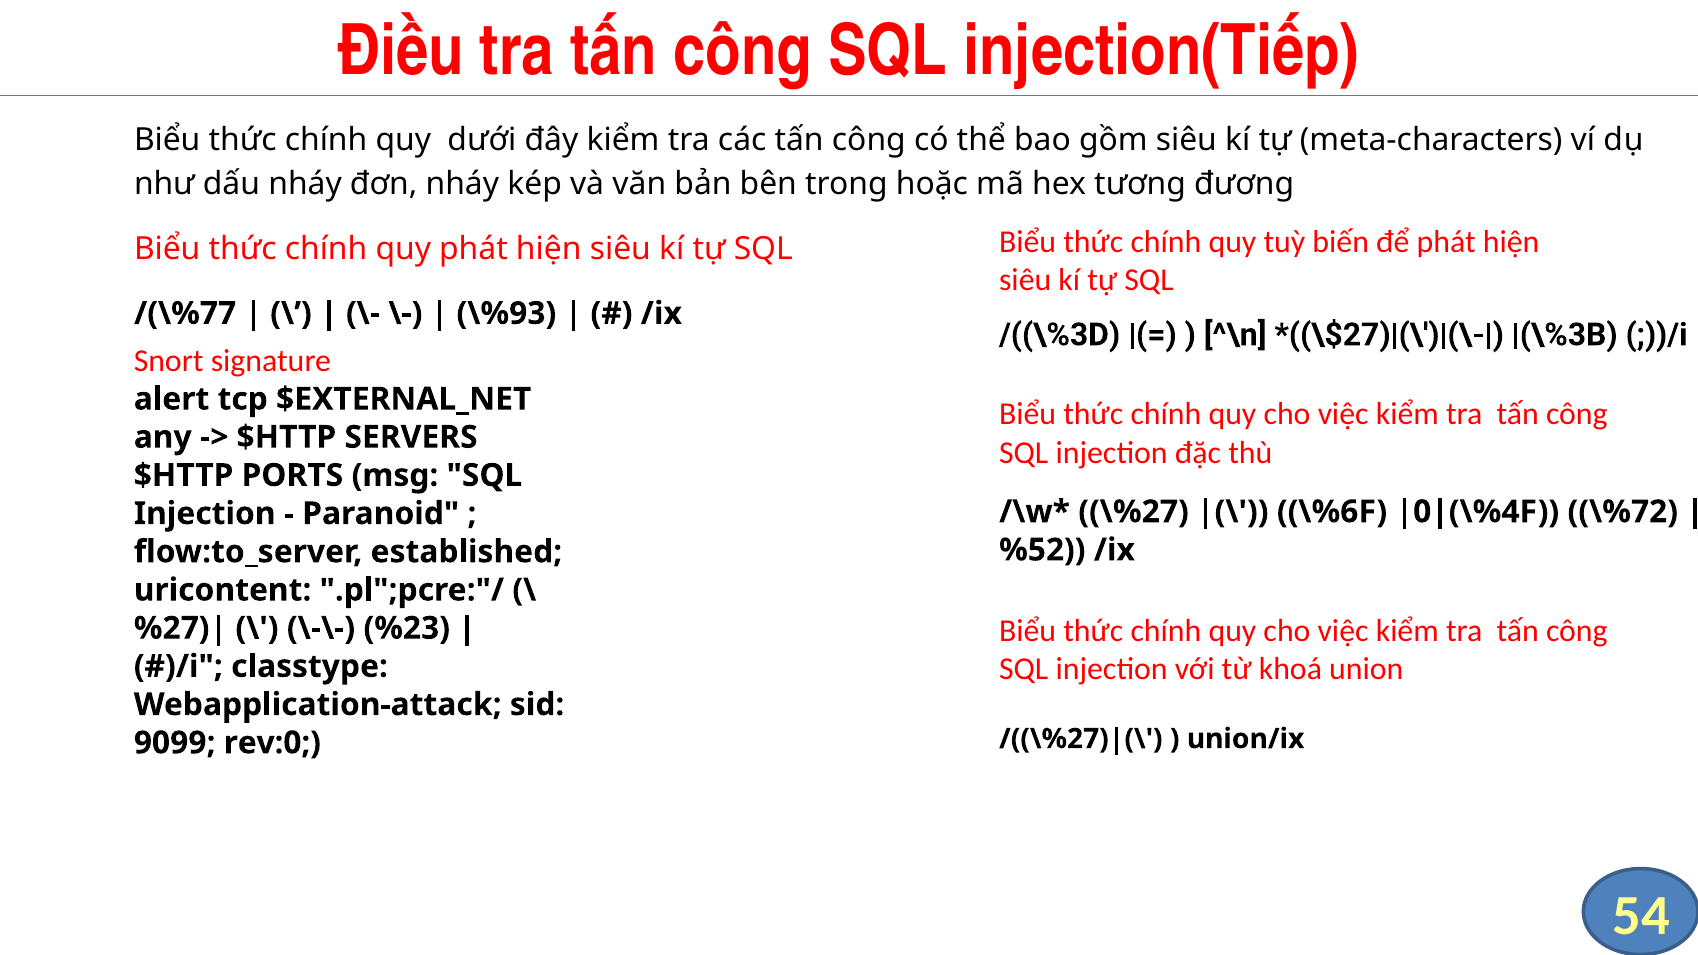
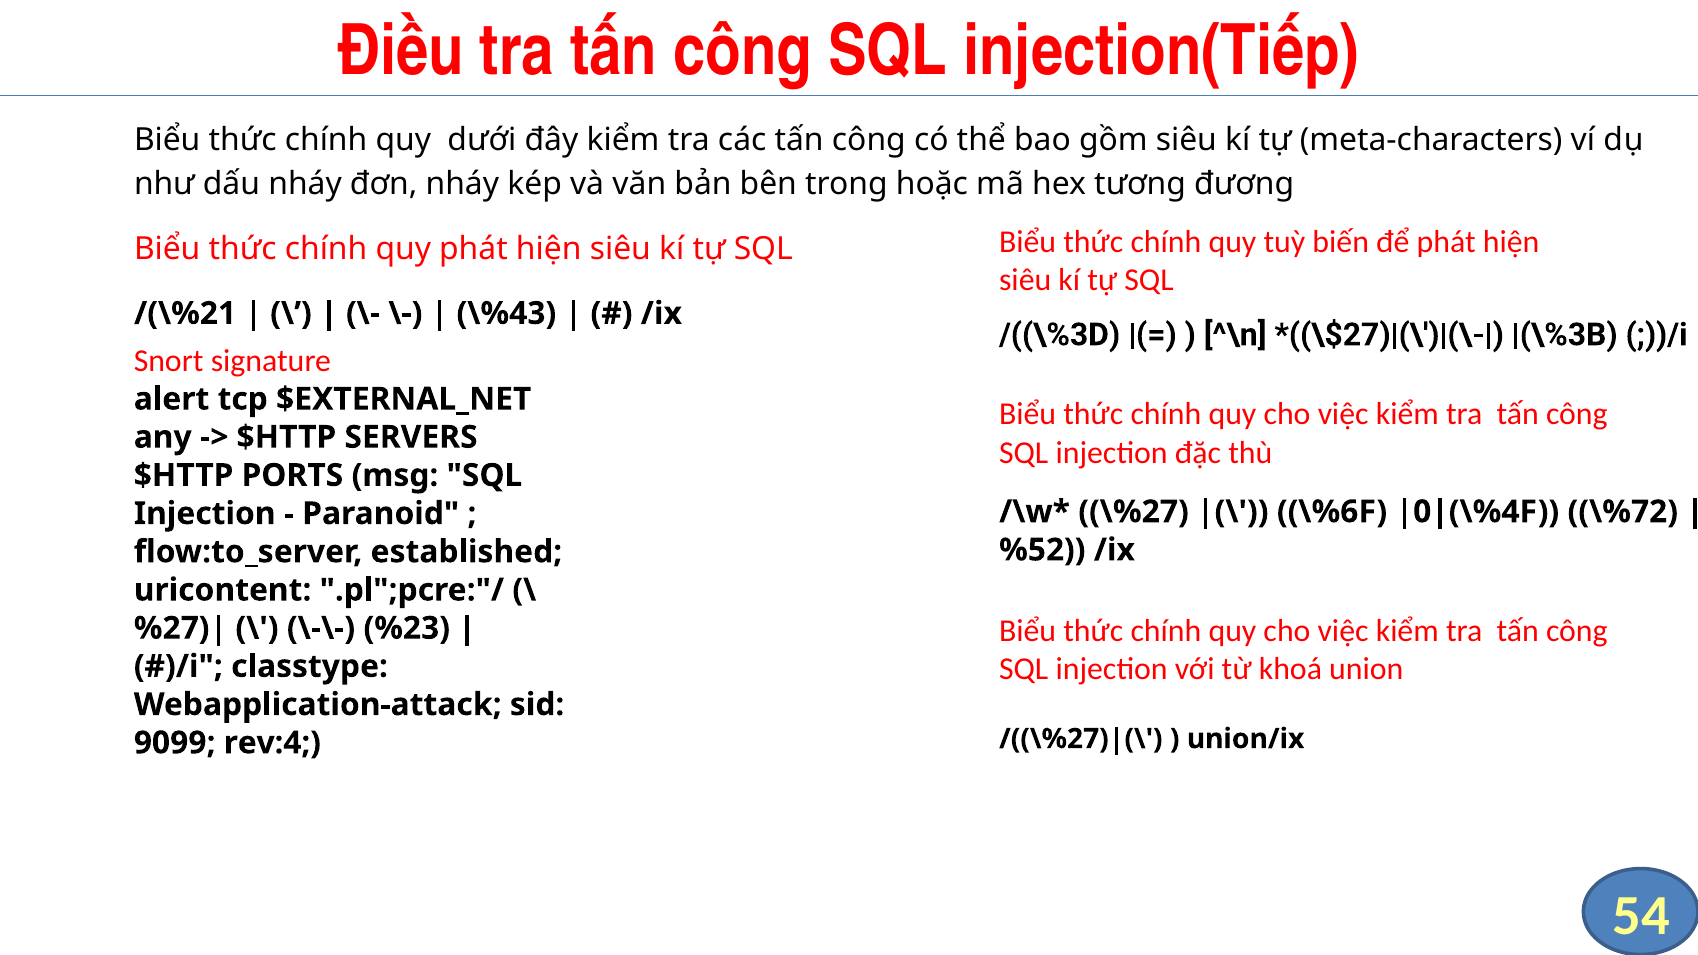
/(\%77: /(\%77 -> /(\%21
\%93: \%93 -> \%43
rev:0: rev:0 -> rev:4
